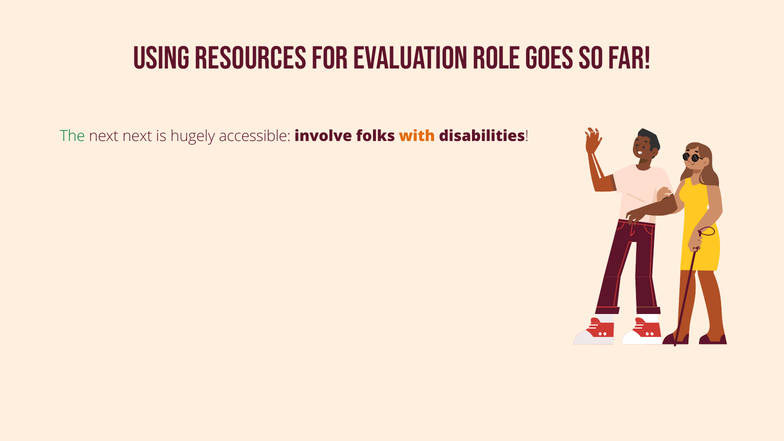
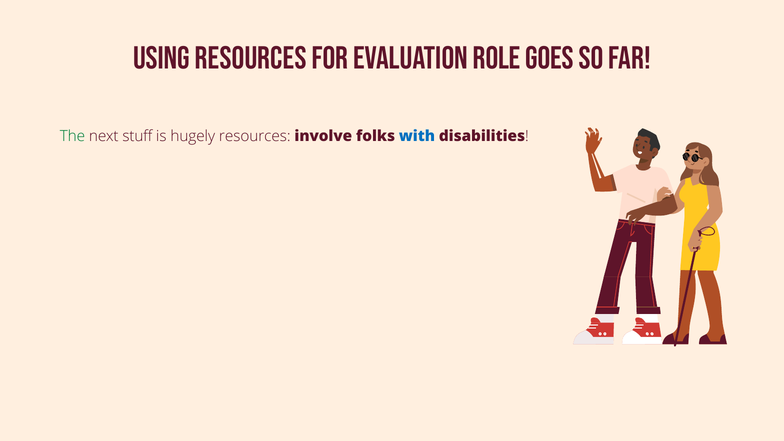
next next: next -> stuff
hugely accessible: accessible -> resources
with colour: orange -> blue
